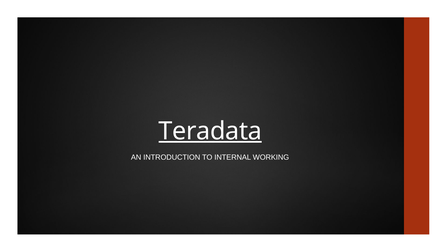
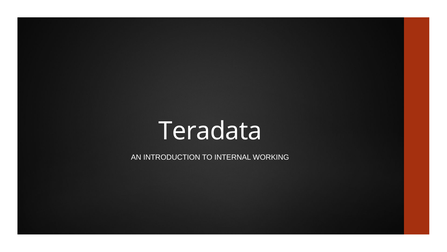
Teradata underline: present -> none
